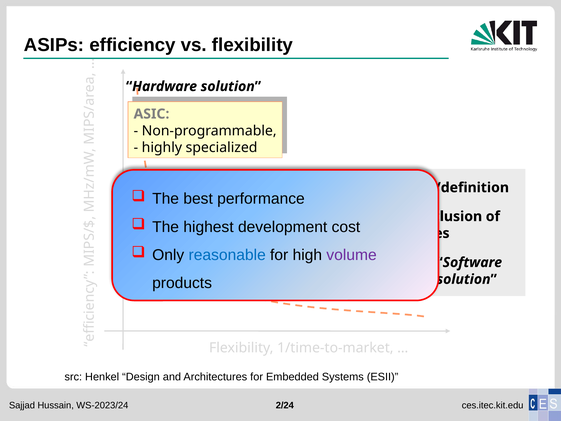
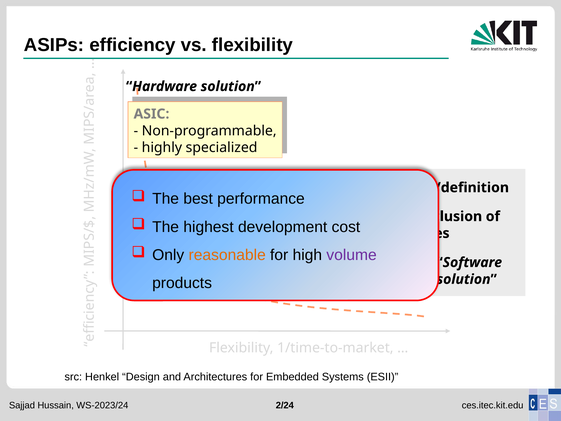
reasonable colour: blue -> orange
